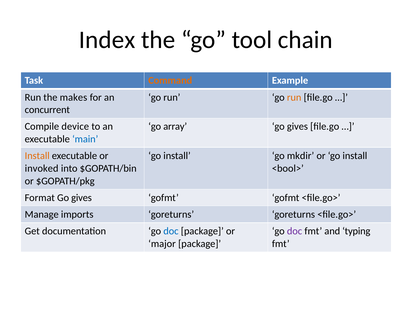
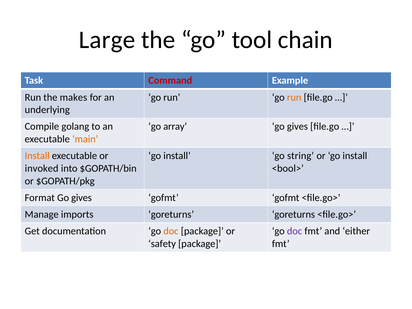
Index: Index -> Large
Command colour: orange -> red
concurrent: concurrent -> underlying
device: device -> golang
main colour: blue -> orange
mkdir: mkdir -> string
doc at (171, 231) colour: blue -> orange
typing: typing -> either
major: major -> safety
